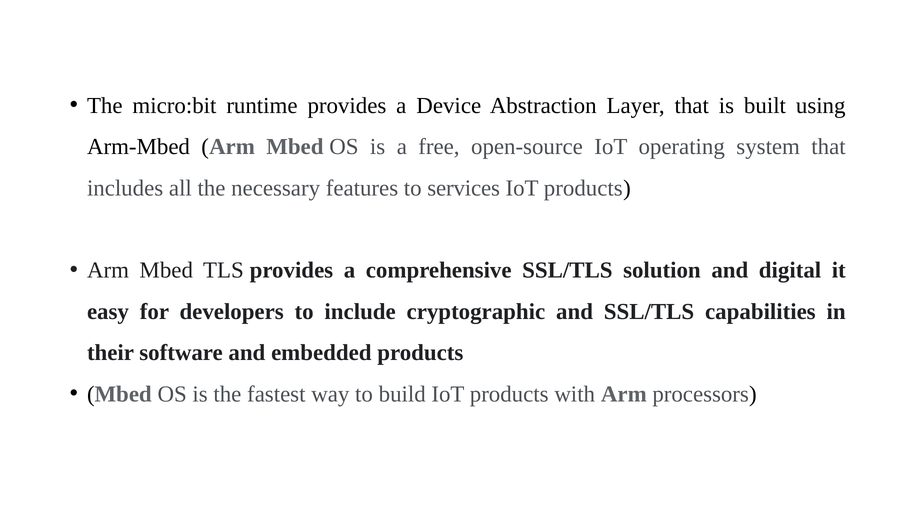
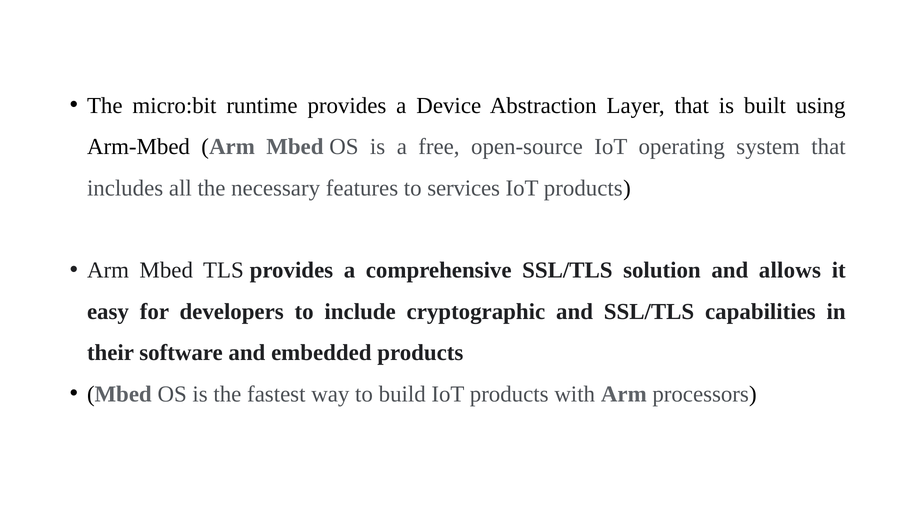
digital: digital -> allows
